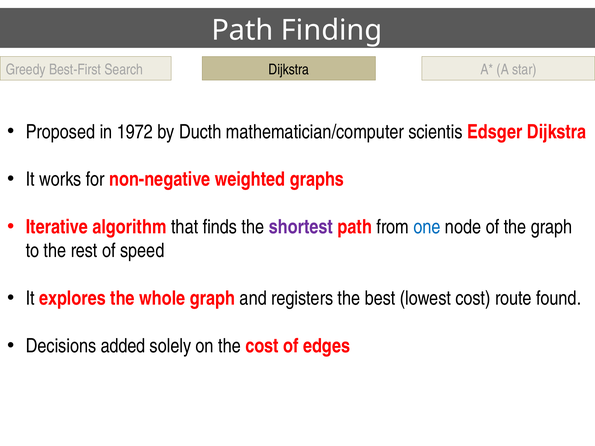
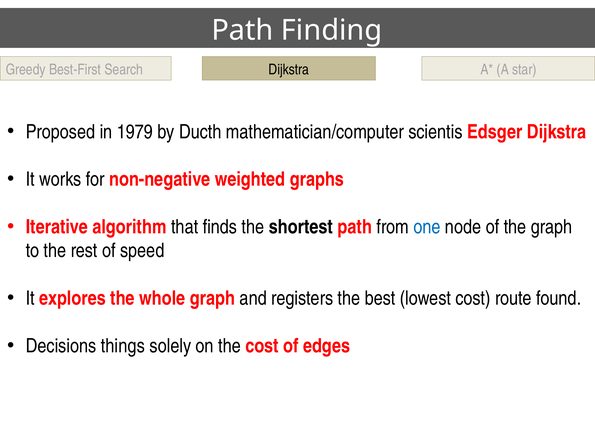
1972: 1972 -> 1979
shortest colour: purple -> black
added: added -> things
